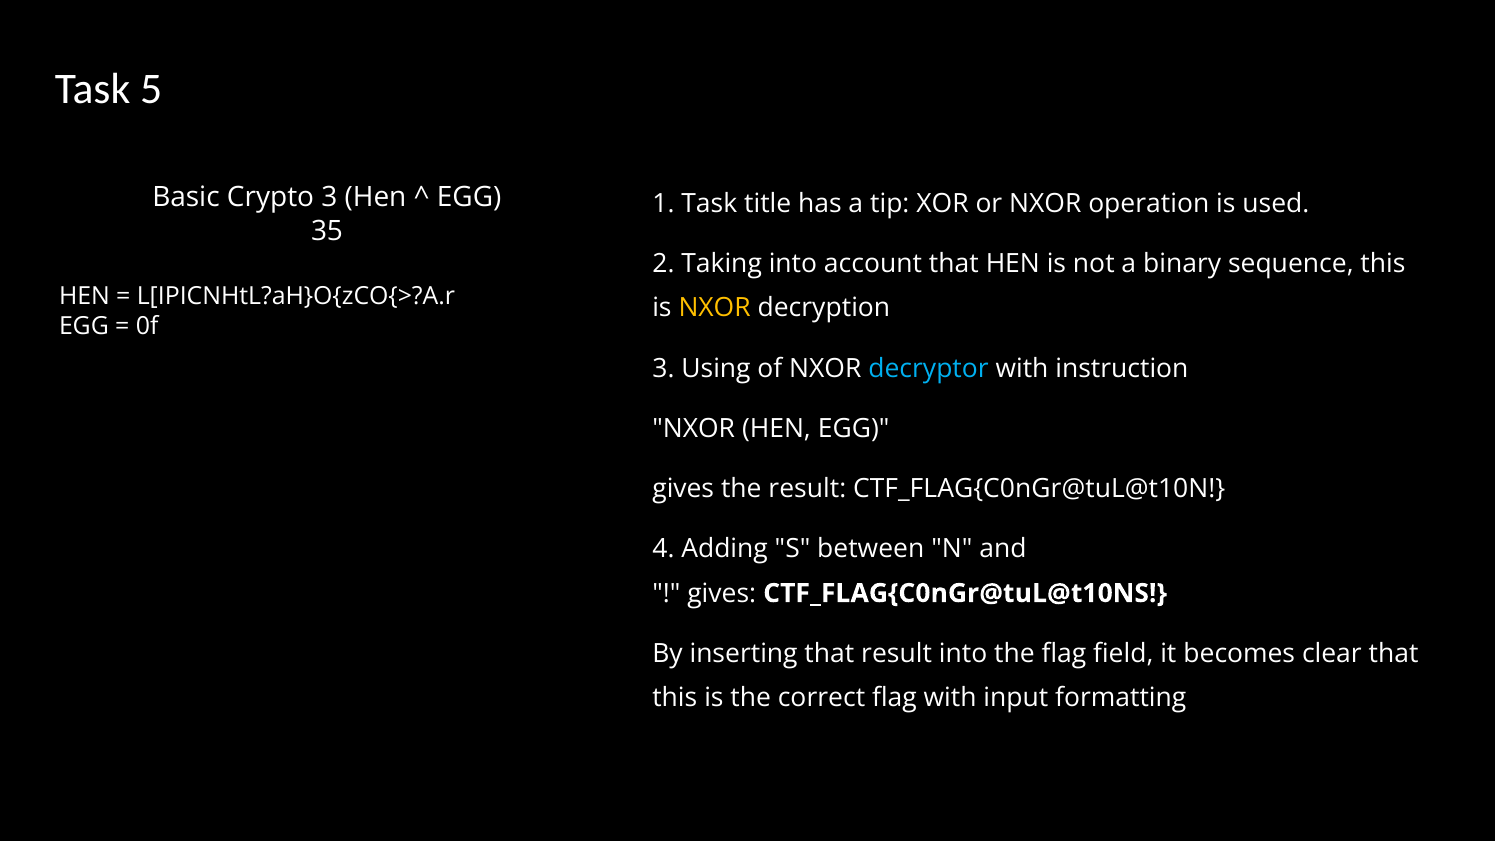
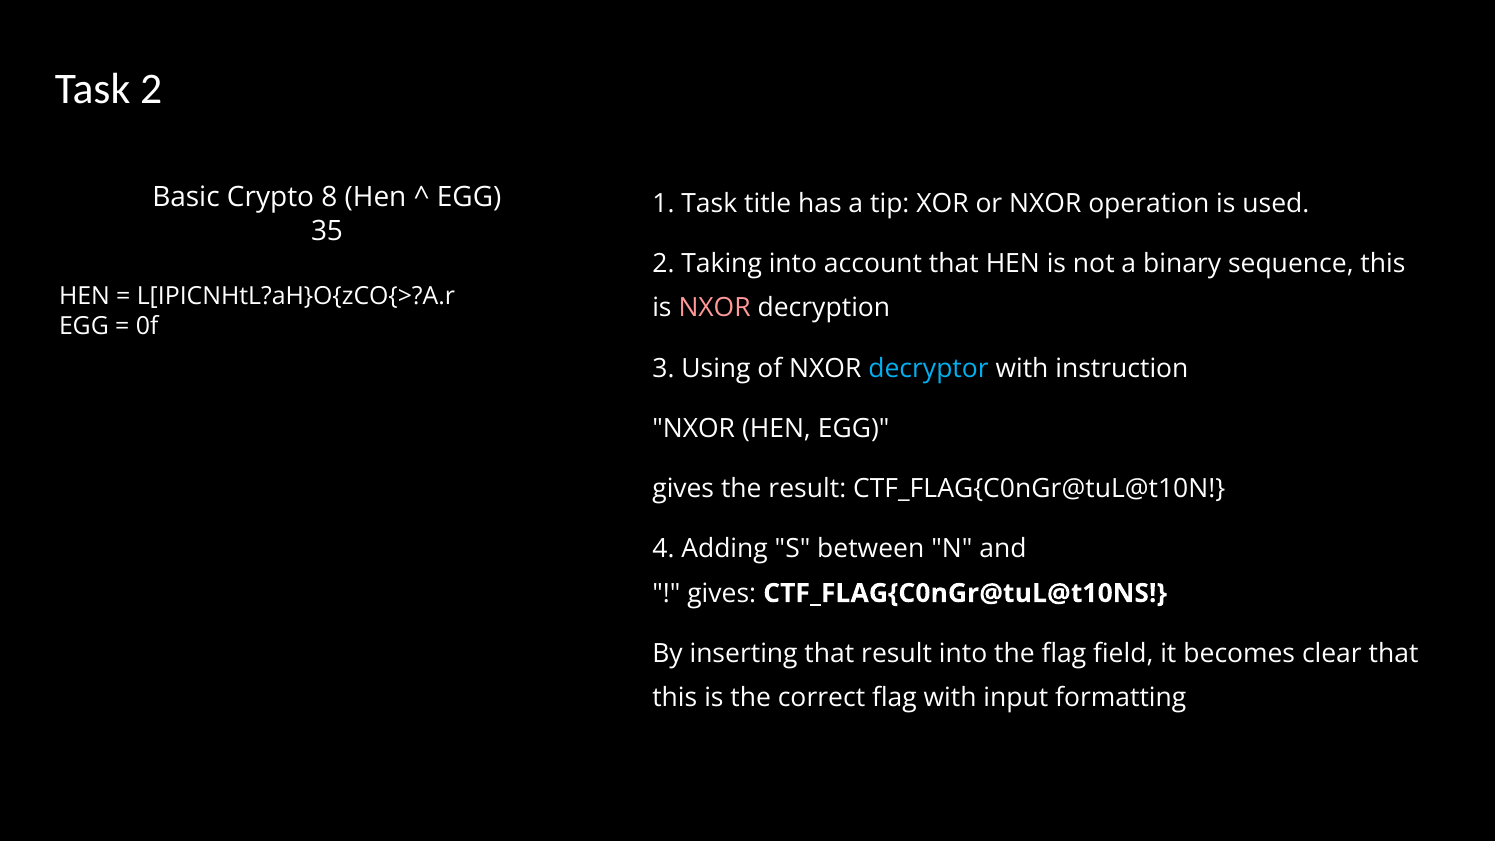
Task 5: 5 -> 2
Crypto 3: 3 -> 8
NXOR at (715, 308) colour: yellow -> pink
